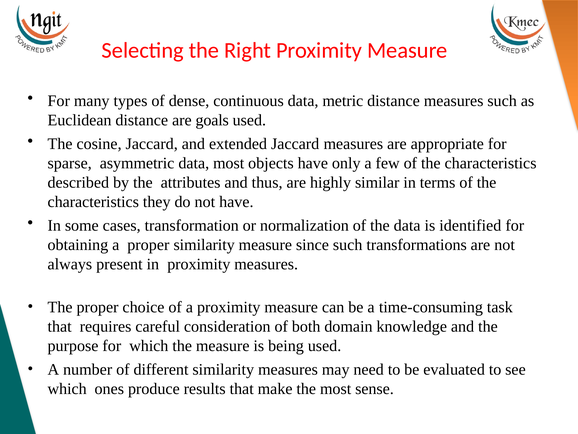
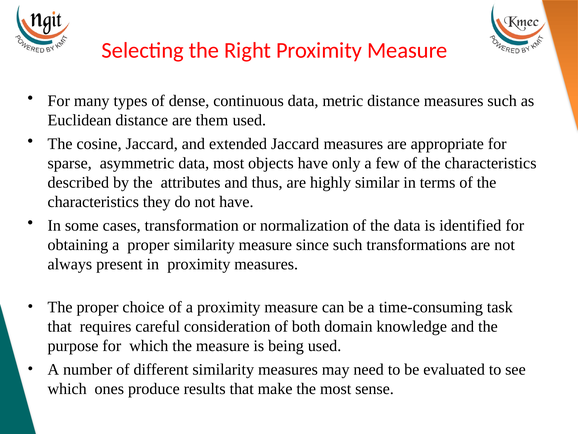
goals: goals -> them
